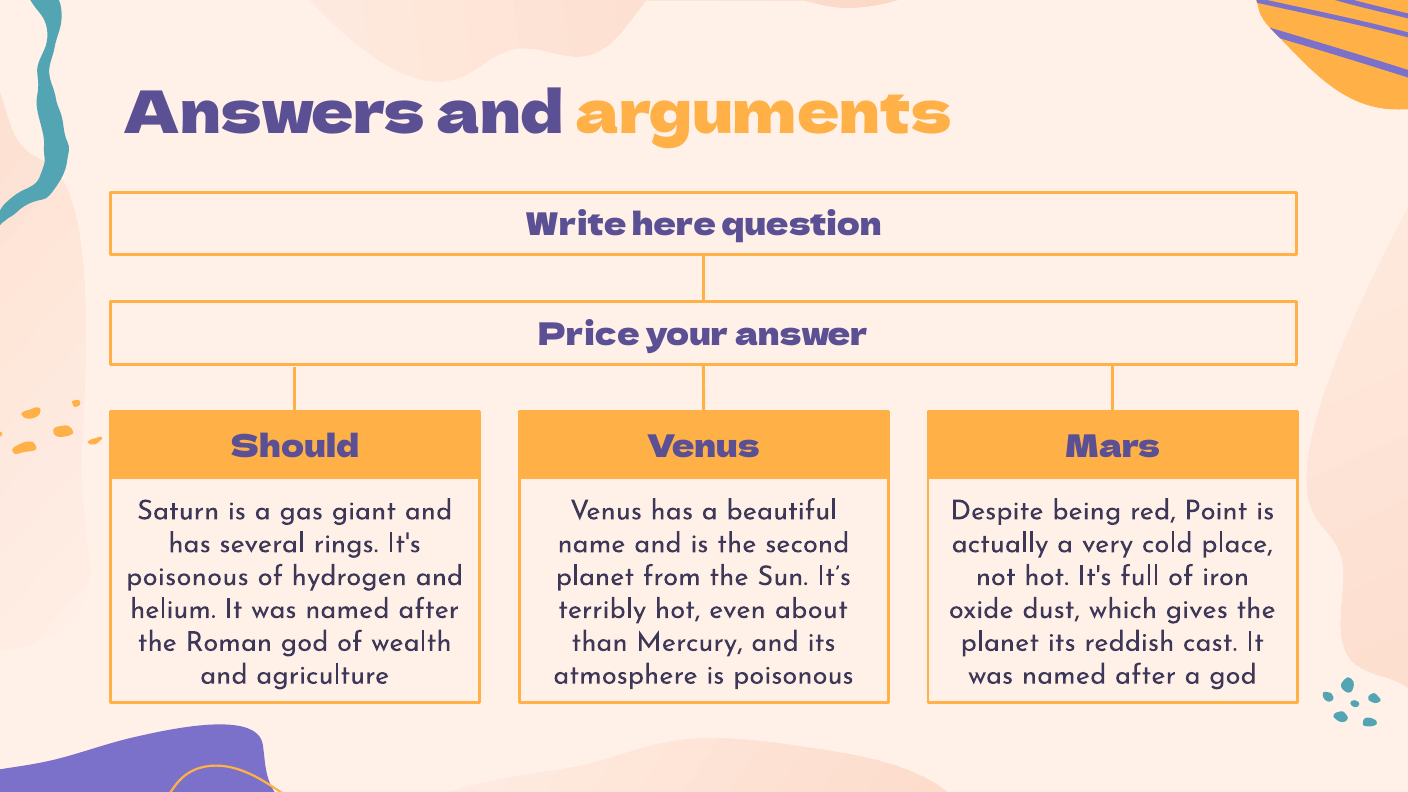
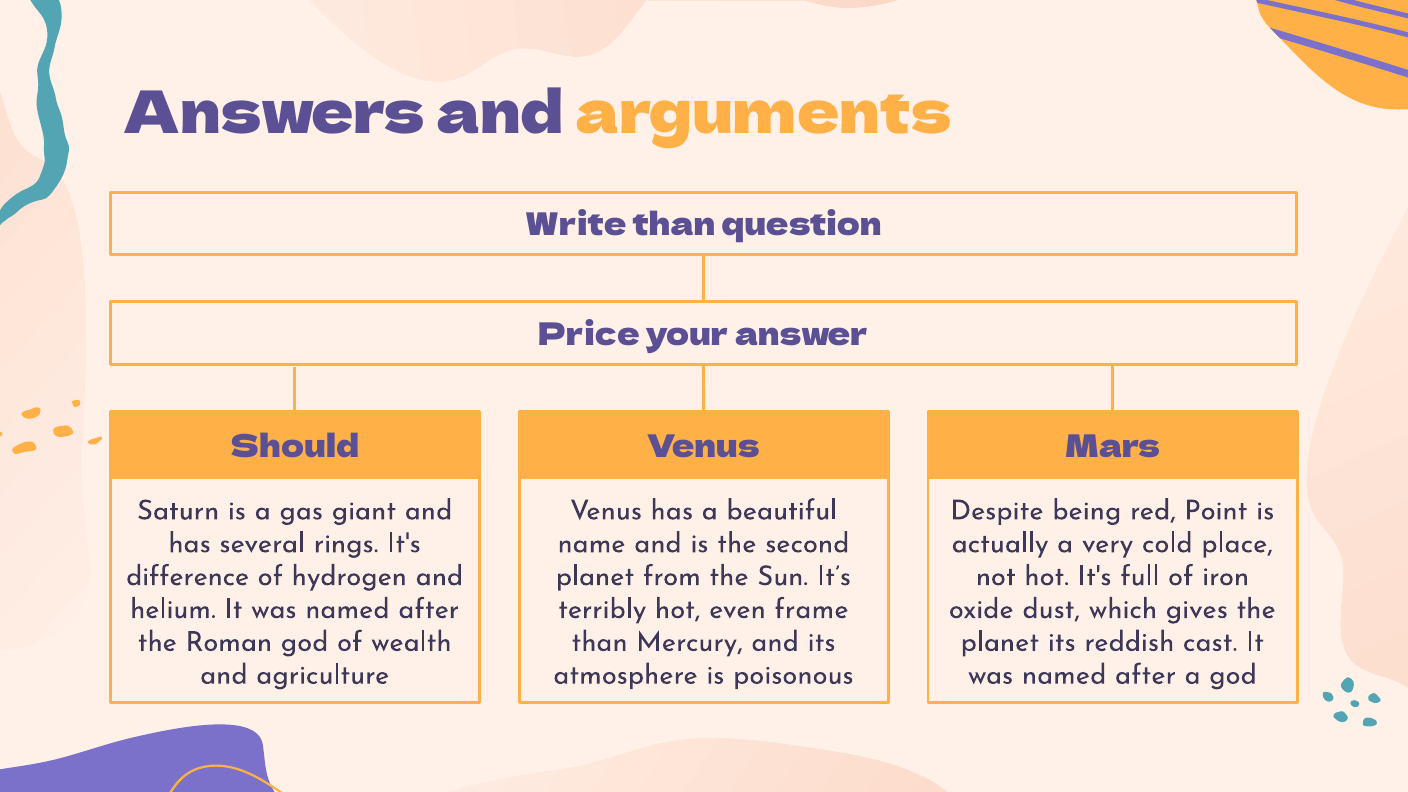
Write here: here -> than
poisonous at (187, 576): poisonous -> difference
about: about -> frame
